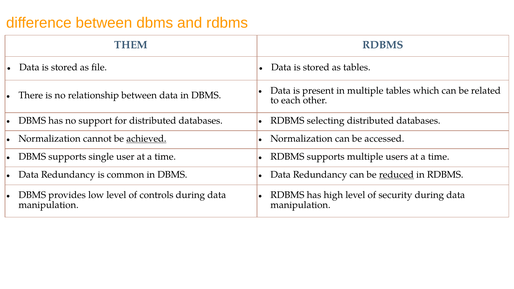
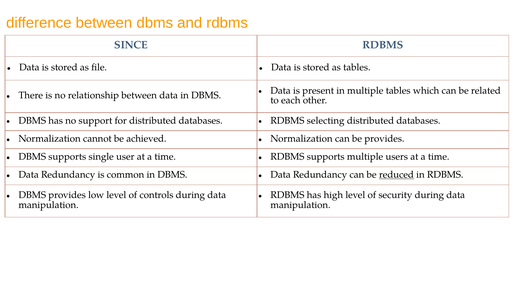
THEM: THEM -> SINCE
achieved underline: present -> none
be accessed: accessed -> provides
